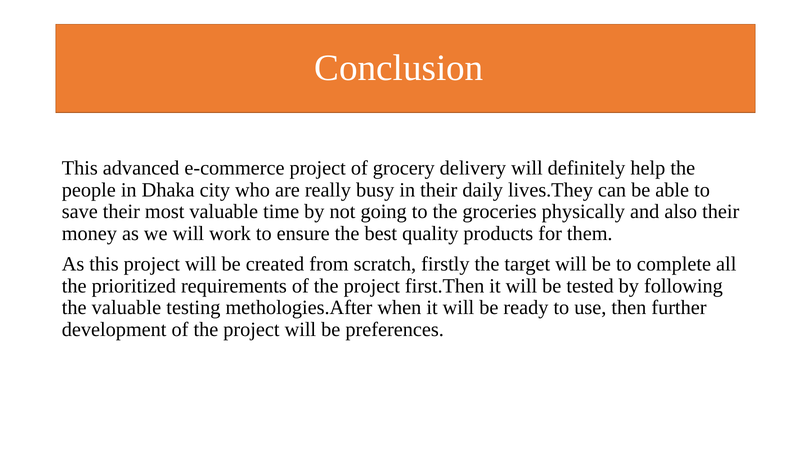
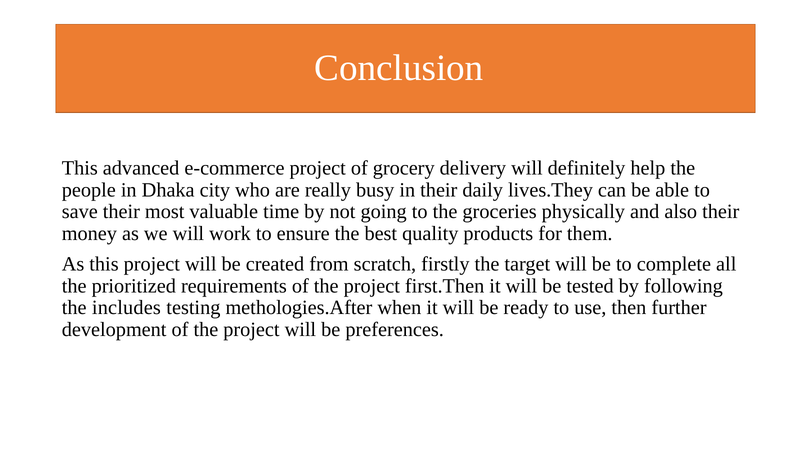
the valuable: valuable -> includes
